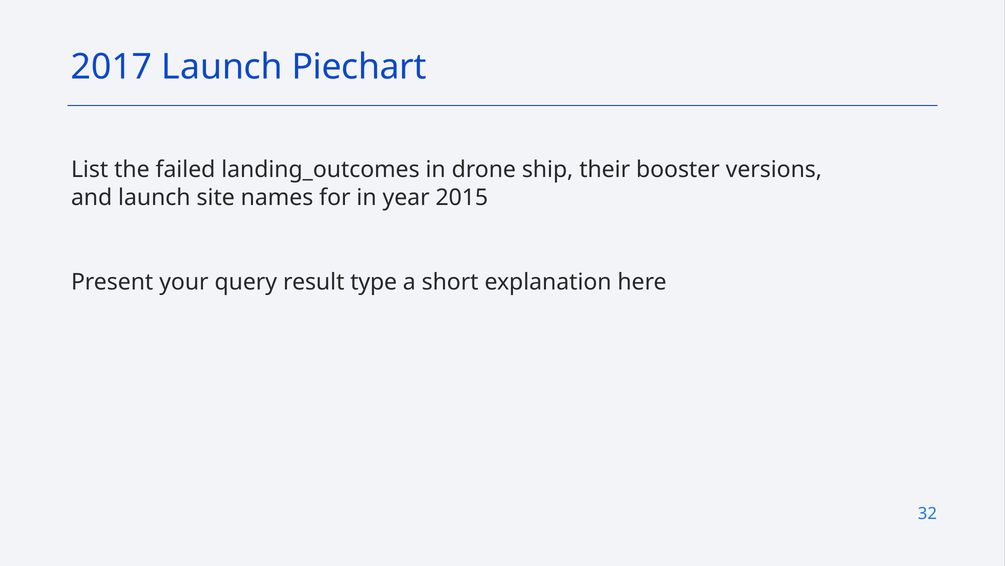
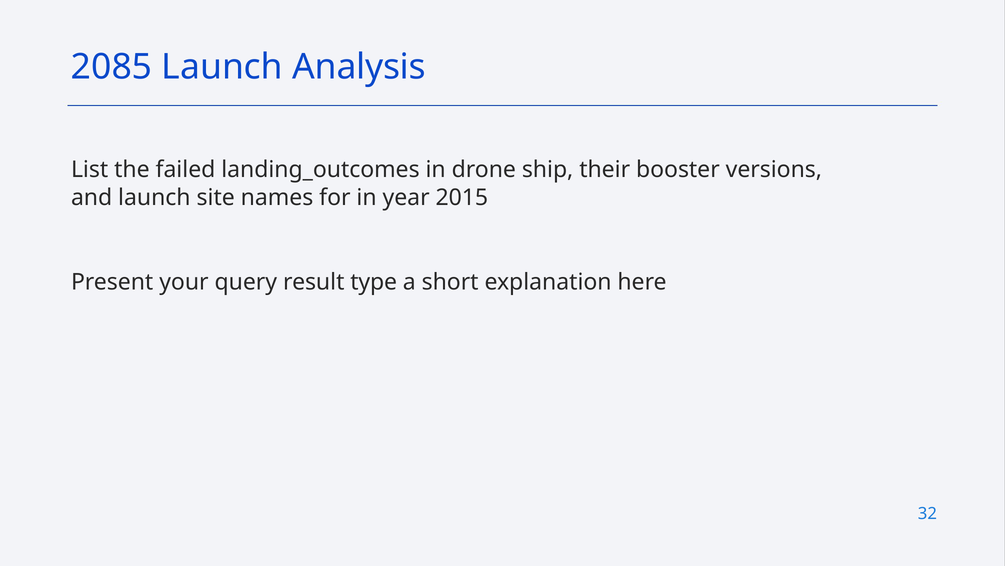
2017: 2017 -> 2085
Piechart: Piechart -> Analysis
